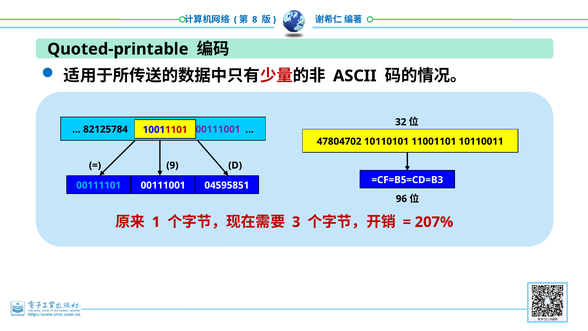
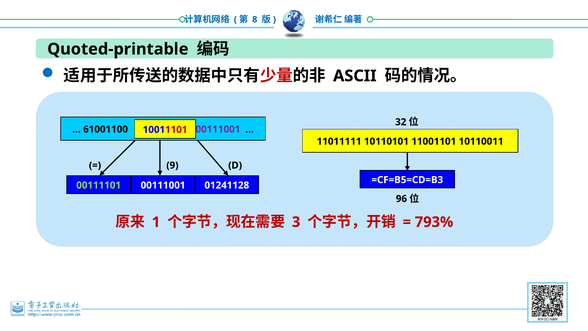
82125784: 82125784 -> 61001100
47804702: 47804702 -> 11011111
00111101 colour: light blue -> light green
04595851: 04595851 -> 01241128
207%: 207% -> 793%
